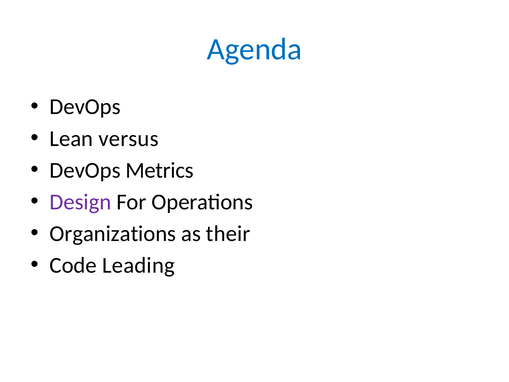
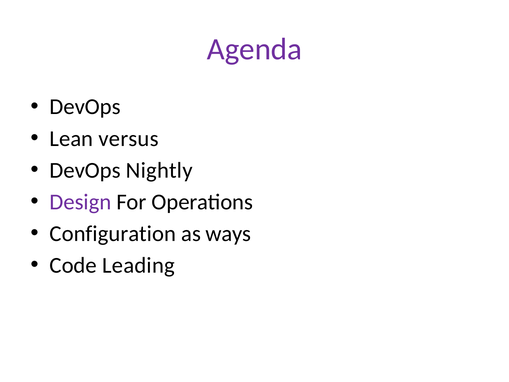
Agenda colour: blue -> purple
Metrics: Metrics -> Nightly
Organizations: Organizations -> Configuration
their: their -> ways
